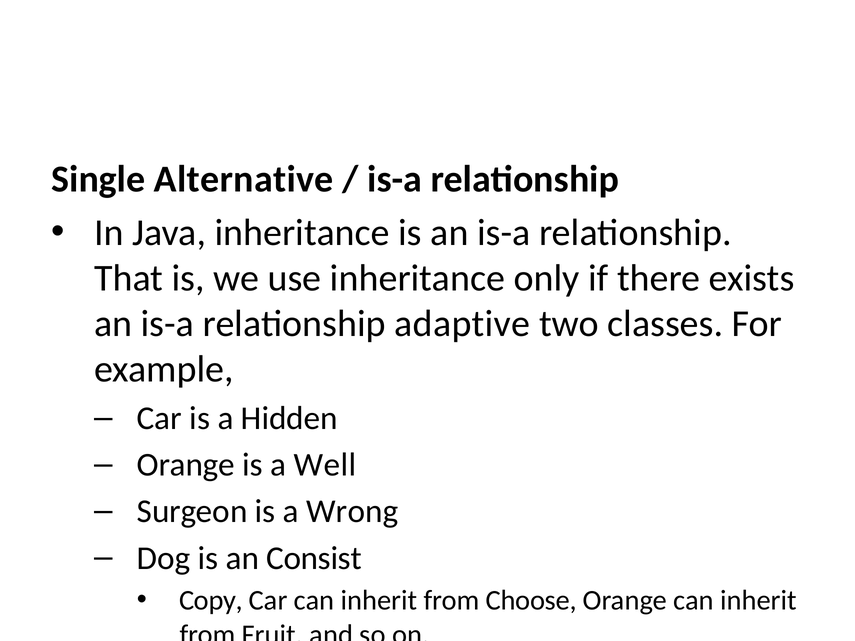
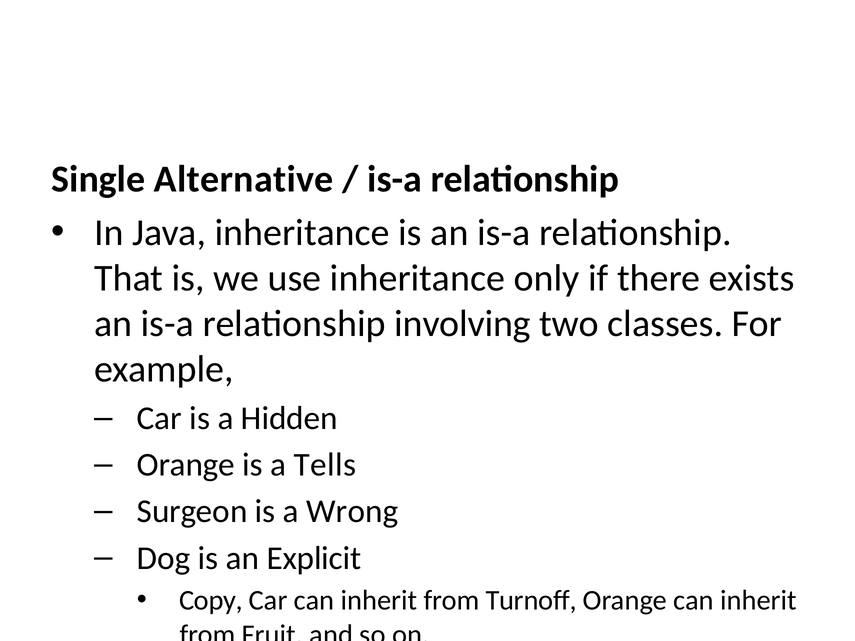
adaptive: adaptive -> involving
Well: Well -> Tells
Consist: Consist -> Explicit
Choose: Choose -> Turnoff
